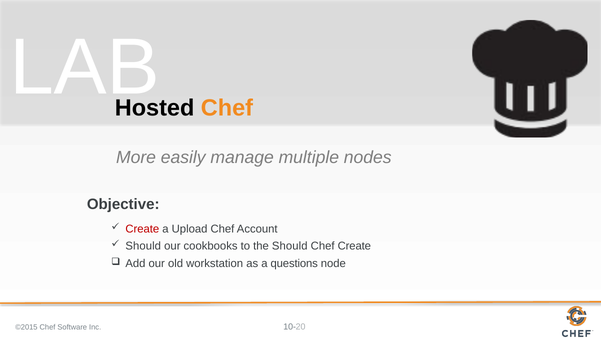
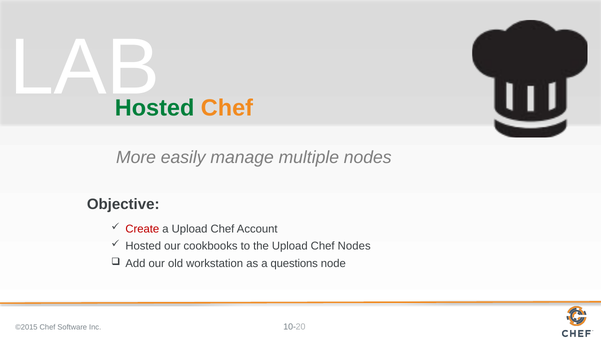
Hosted at (155, 108) colour: black -> green
Should at (143, 246): Should -> Hosted
the Should: Should -> Upload
Chef Create: Create -> Nodes
